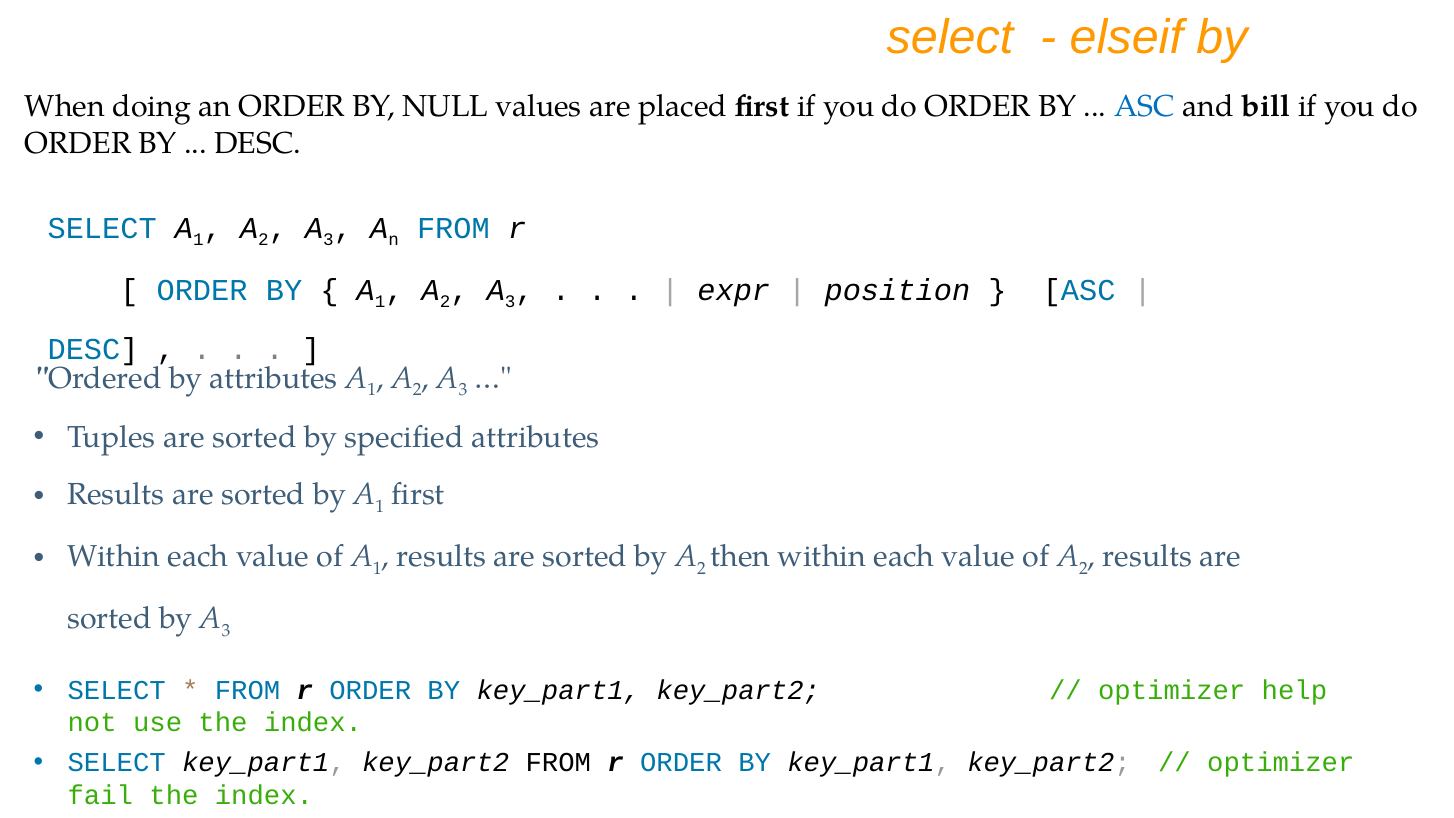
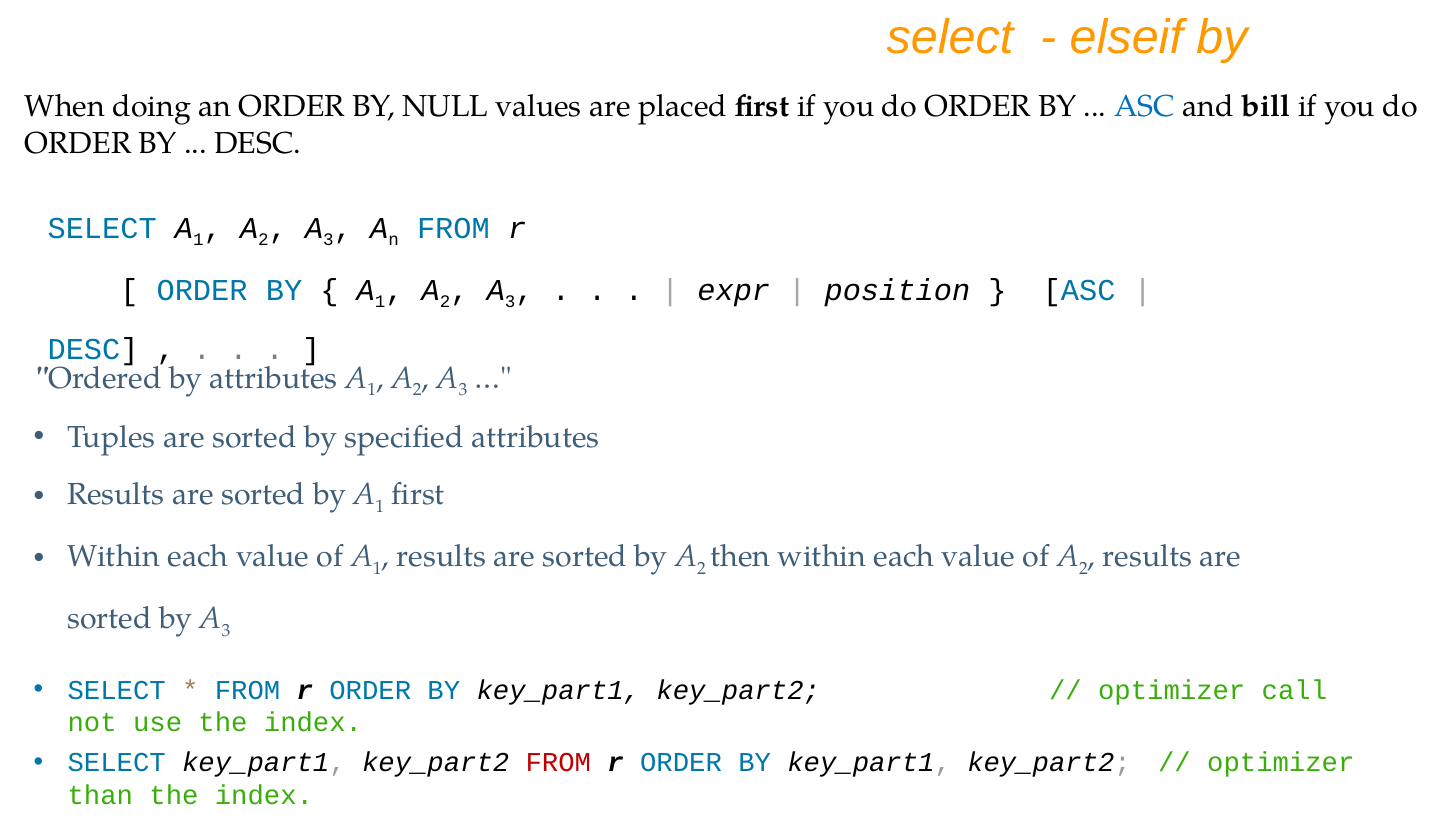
help: help -> call
FROM at (558, 763) colour: black -> red
fail: fail -> than
